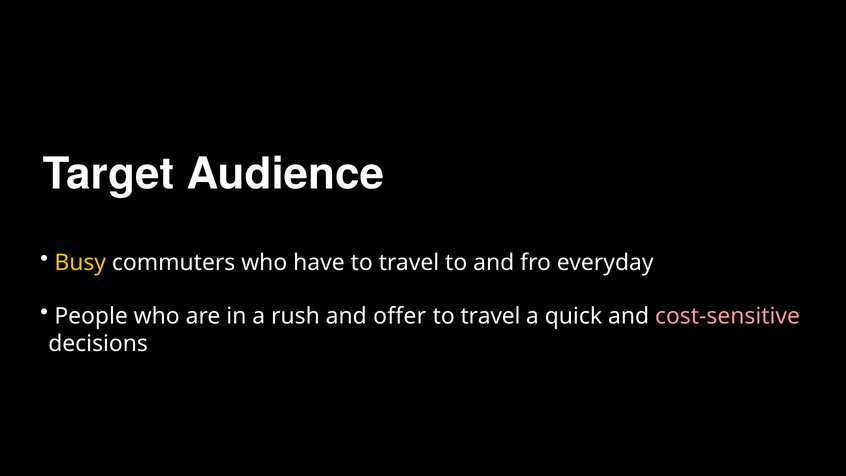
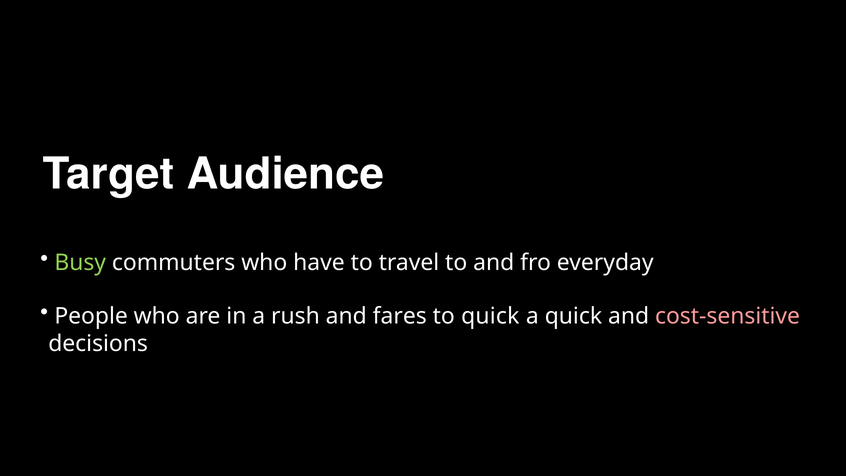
Busy colour: yellow -> light green
offer: offer -> fares
travel at (491, 316): travel -> quick
